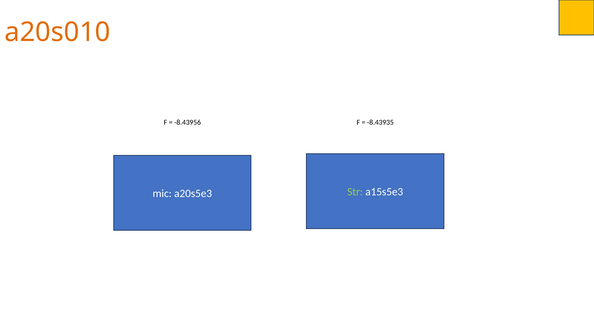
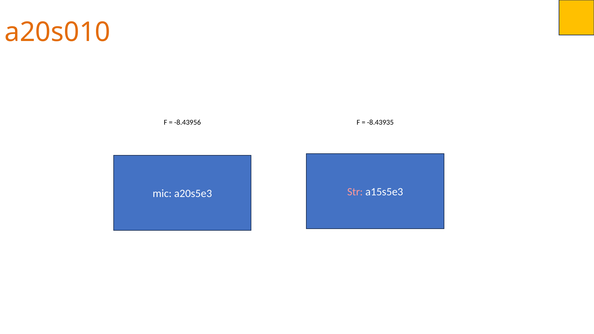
Str colour: light green -> pink
